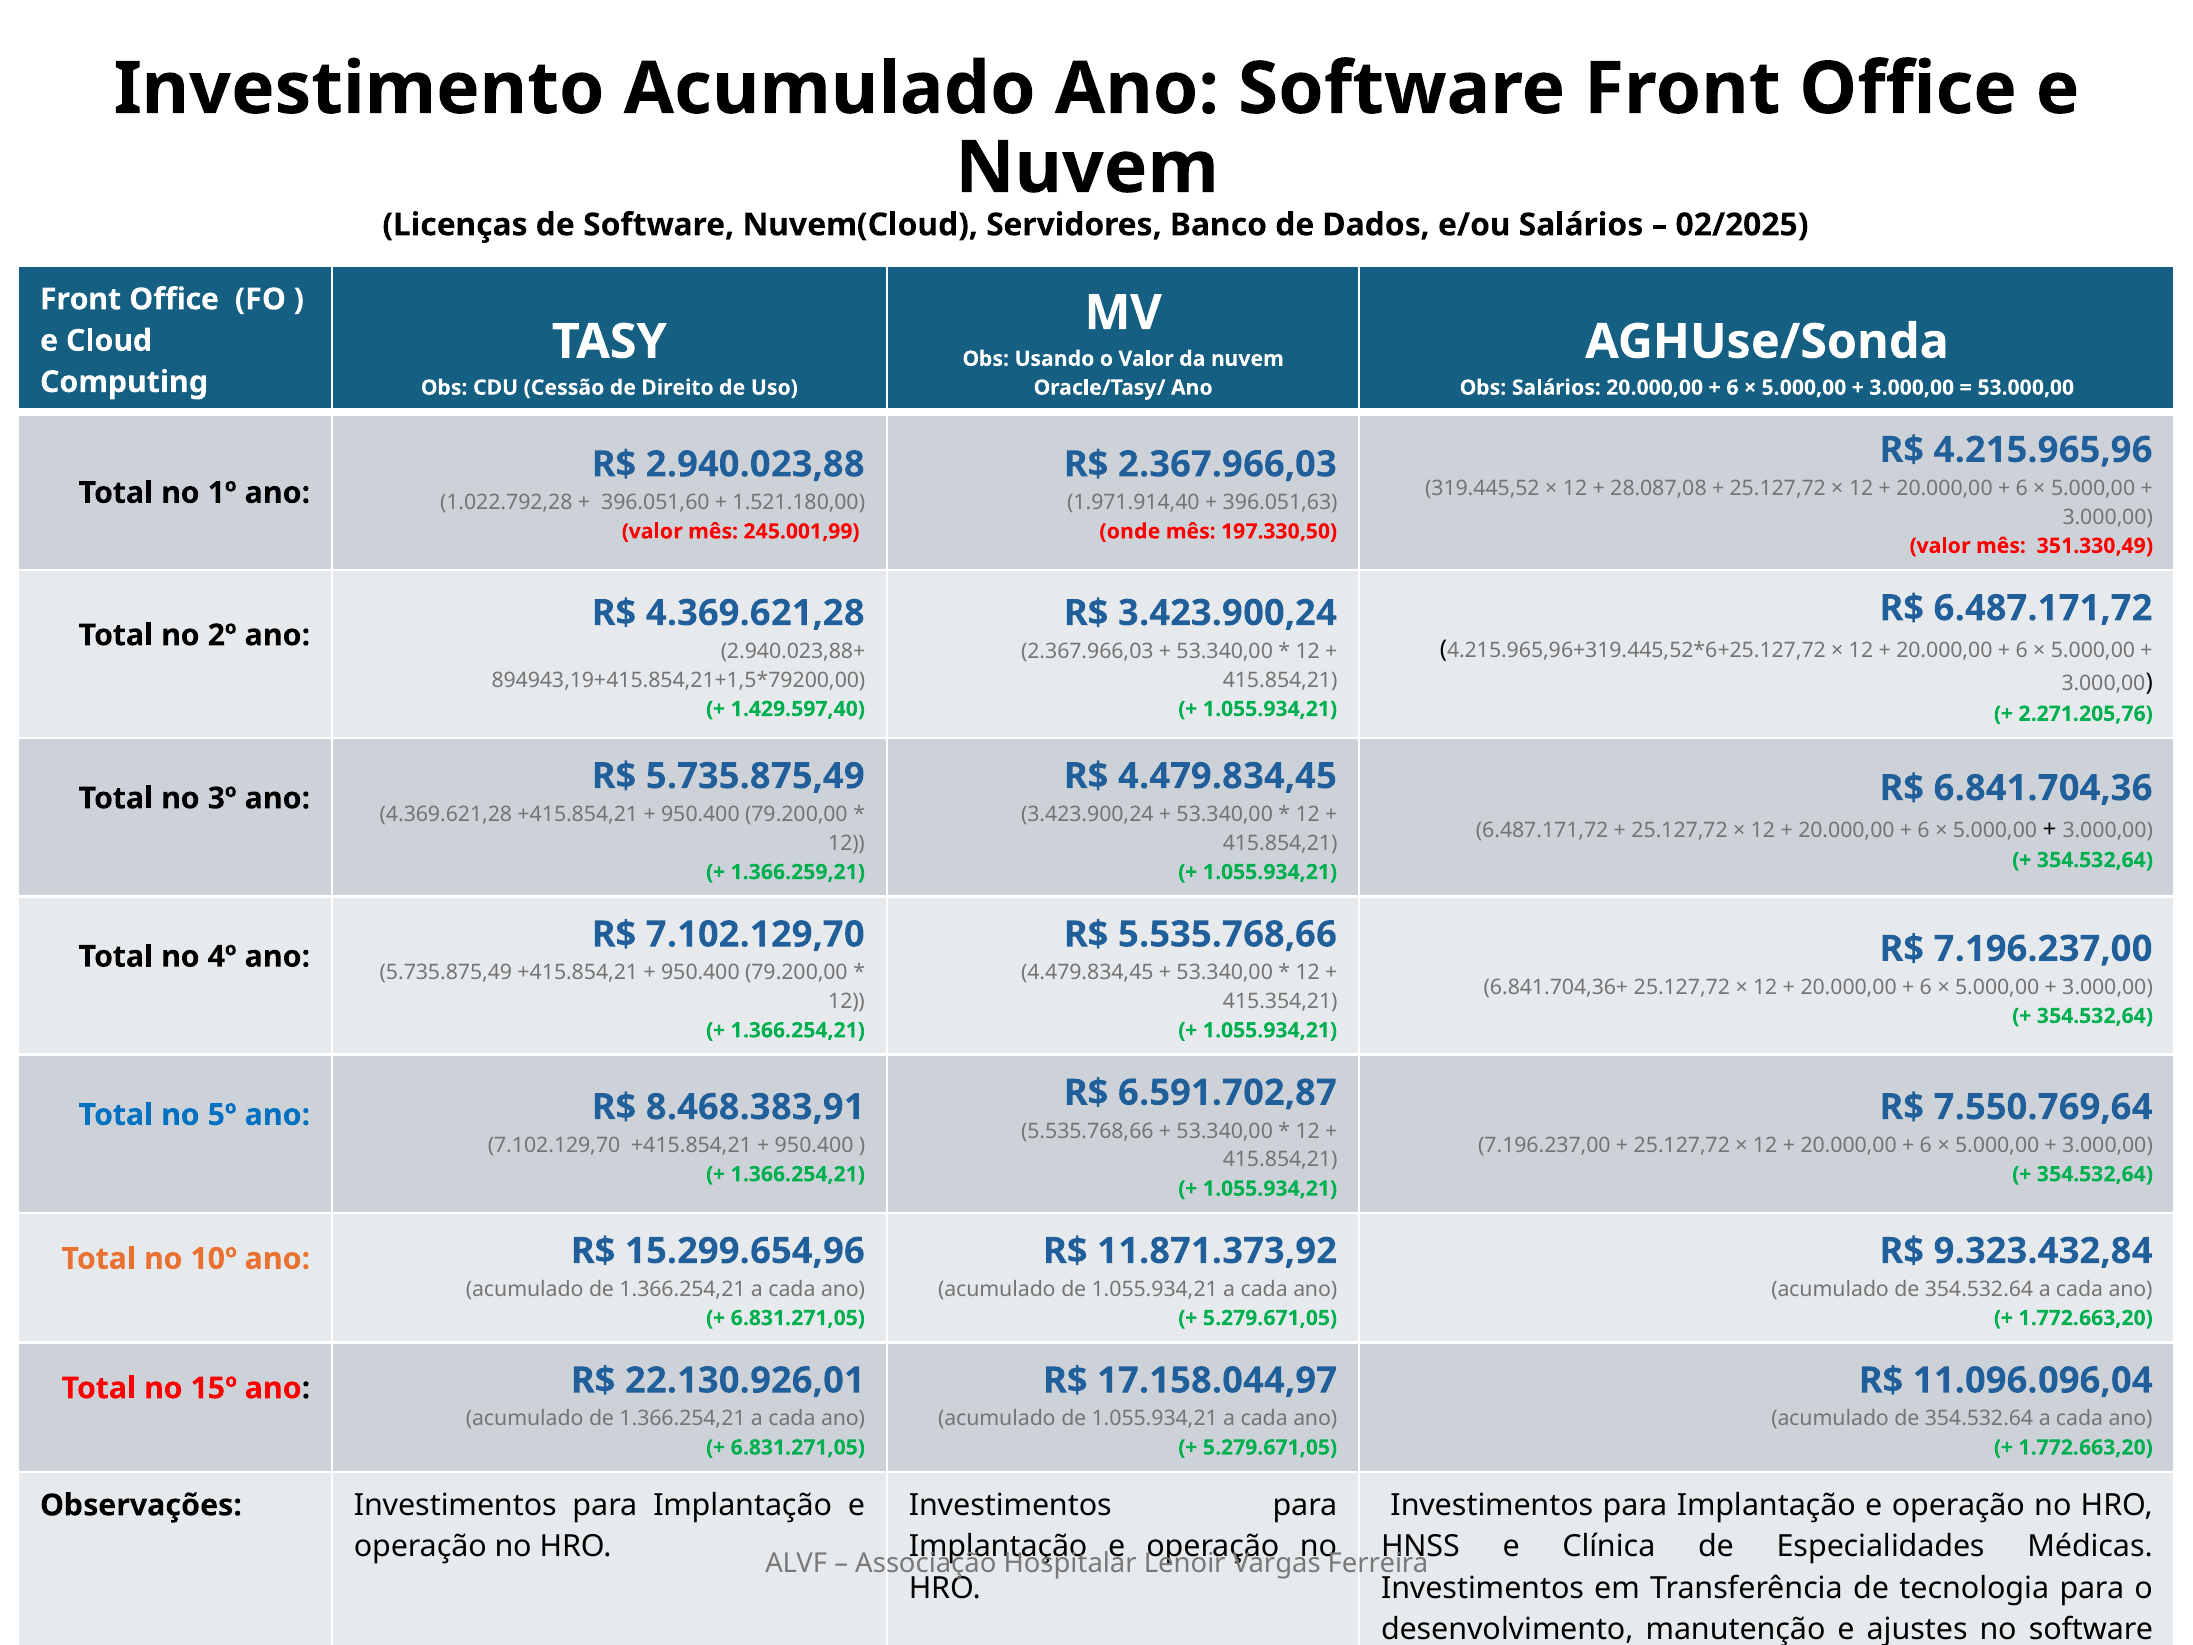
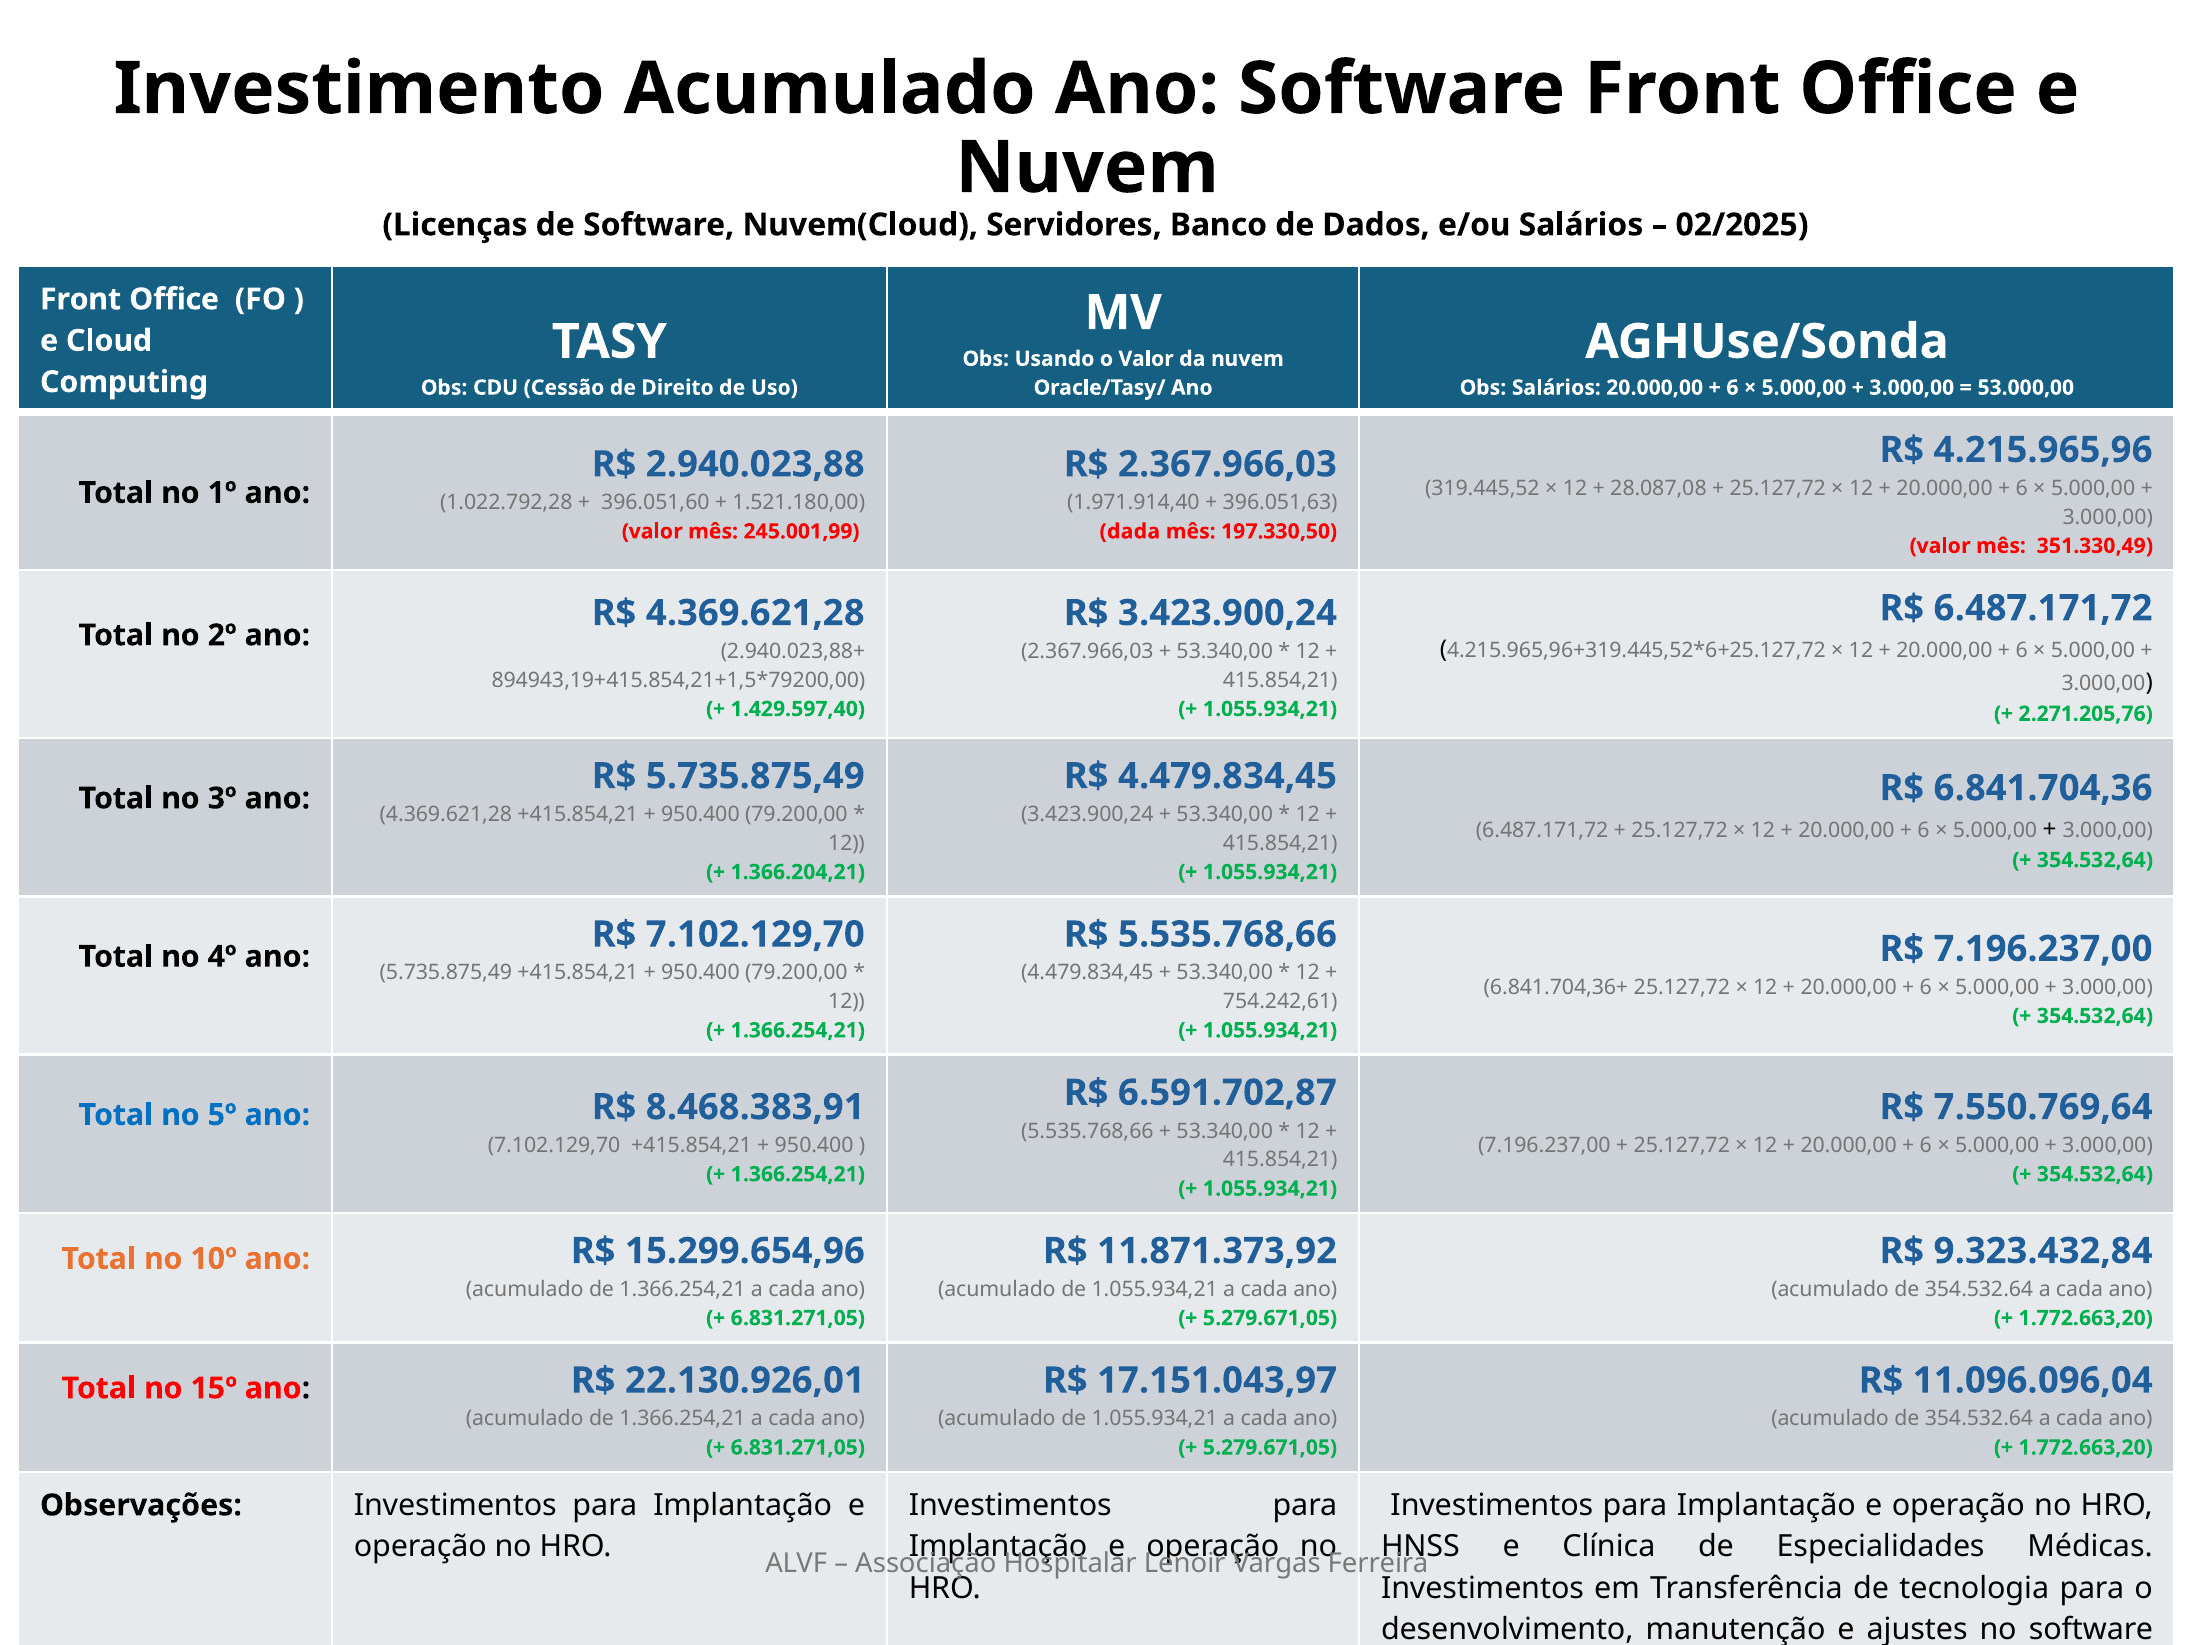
onde: onde -> dada
1.366.259,21: 1.366.259,21 -> 1.366.204,21
415.354,21: 415.354,21 -> 754.242,61
17.158.044,97: 17.158.044,97 -> 17.151.043,97
